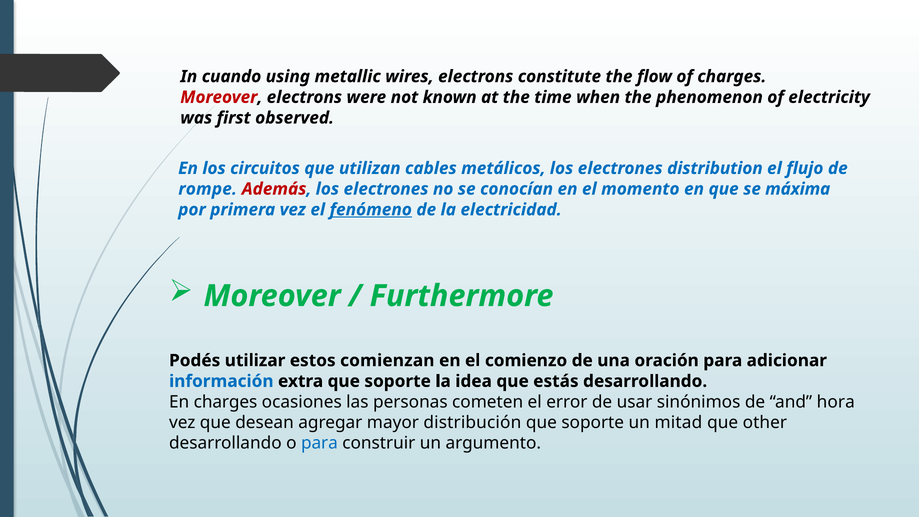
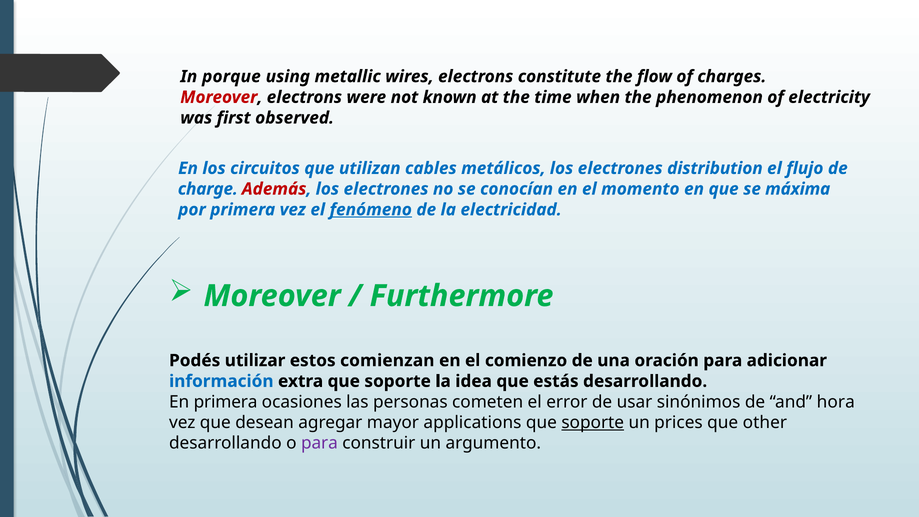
cuando: cuando -> porque
rompe: rompe -> charge
En charges: charges -> primera
distribución: distribución -> applications
soporte at (593, 423) underline: none -> present
mitad: mitad -> prices
para at (319, 443) colour: blue -> purple
